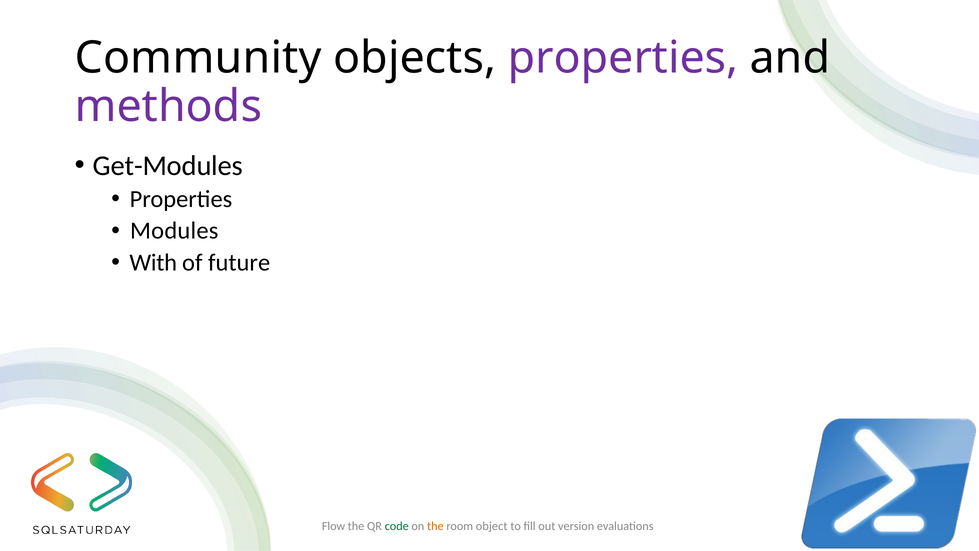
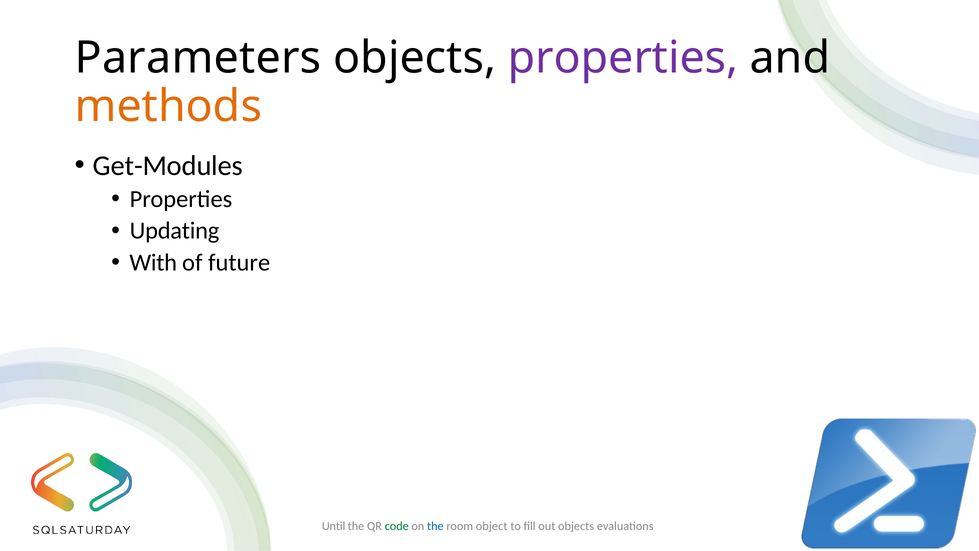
Community: Community -> Parameters
methods colour: purple -> orange
Modules: Modules -> Updating
Flow: Flow -> Until
the at (435, 526) colour: orange -> blue
out version: version -> objects
